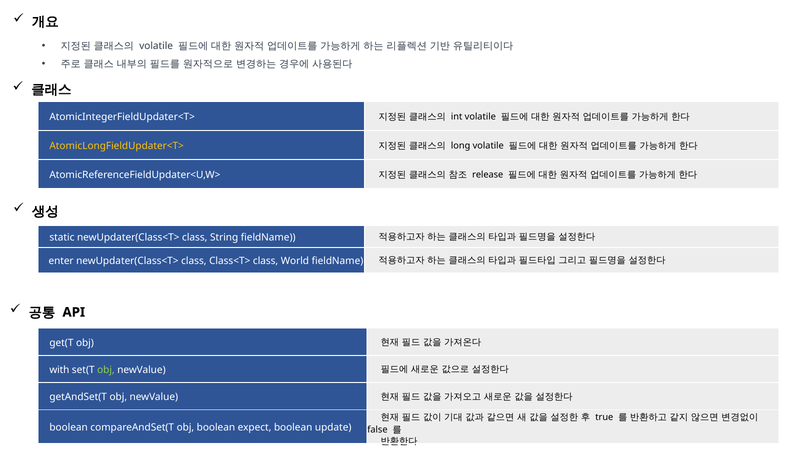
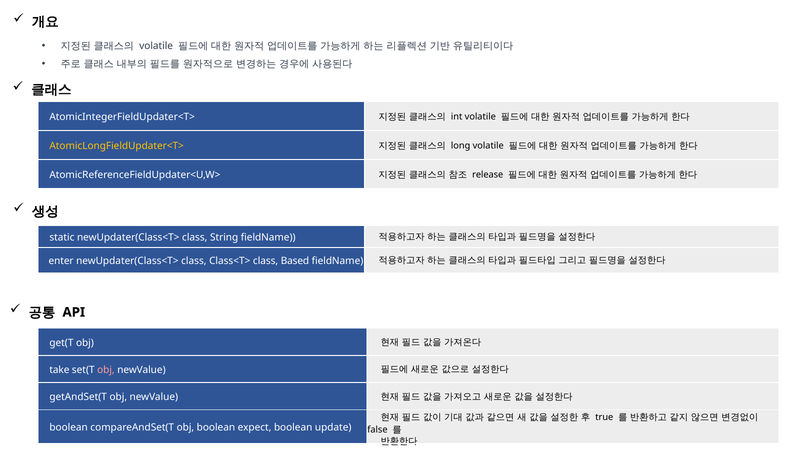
World: World -> Based
with: with -> take
obj at (106, 370) colour: light green -> pink
